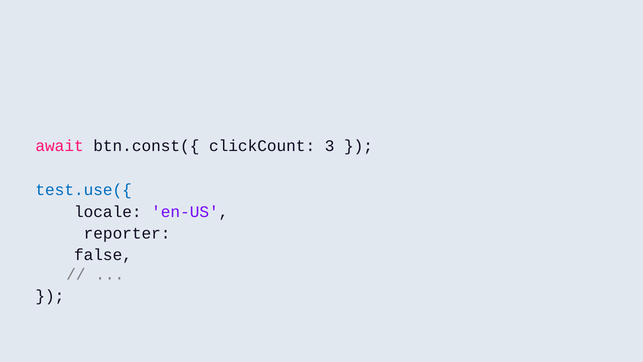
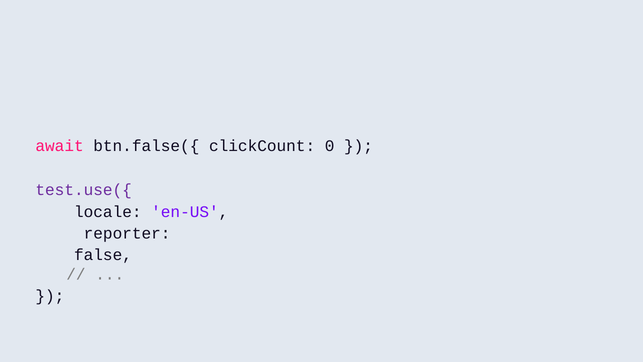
btn.const({: btn.const({ -> btn.false({
3: 3 -> 0
test.use({ colour: blue -> purple
